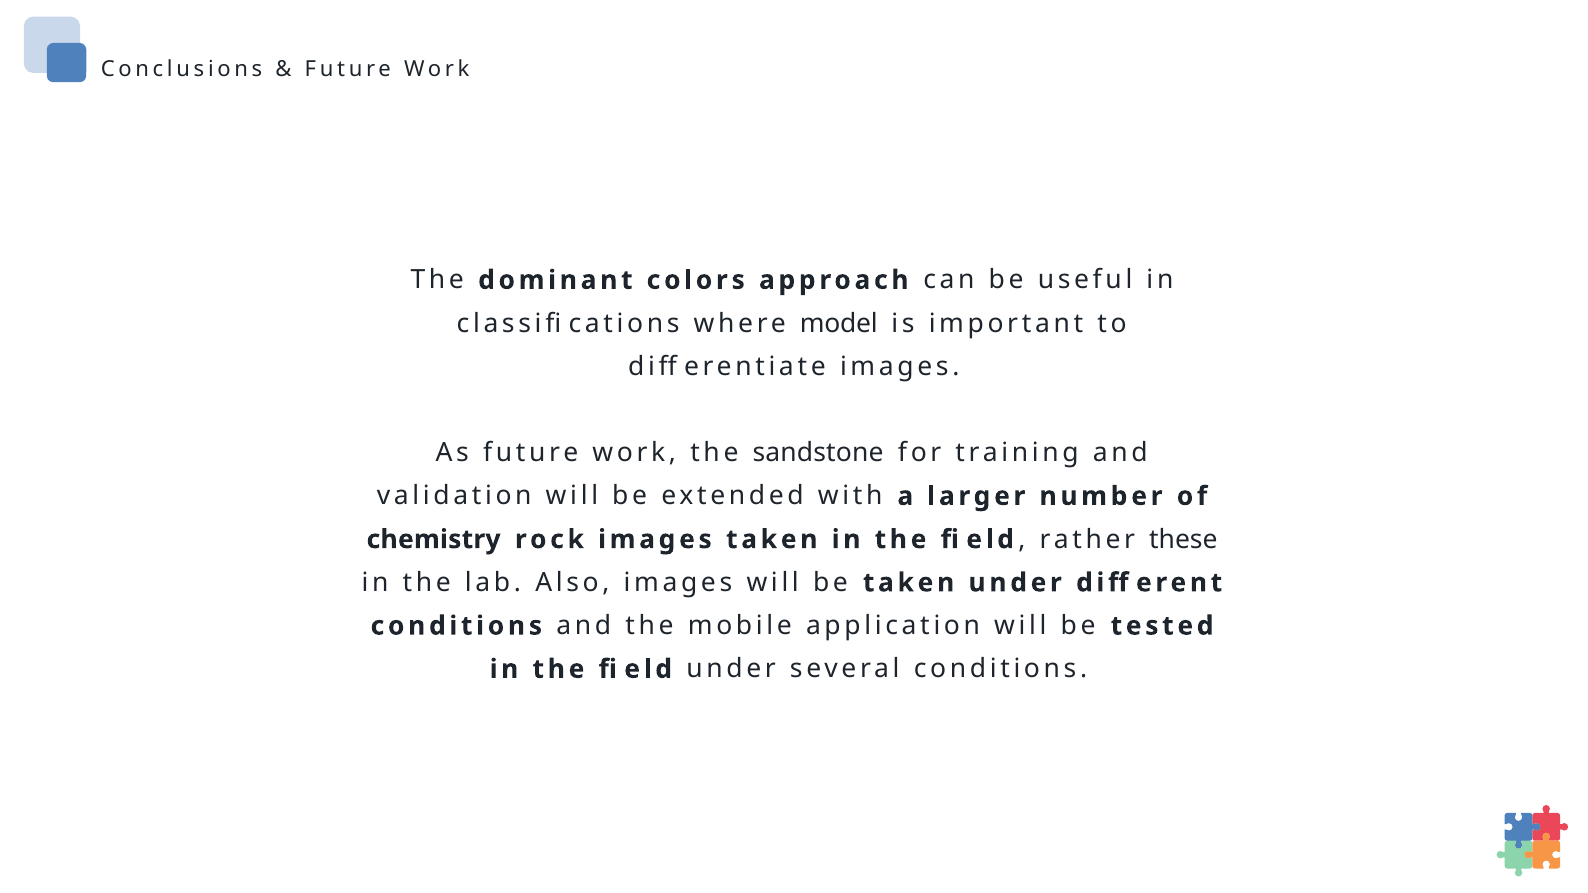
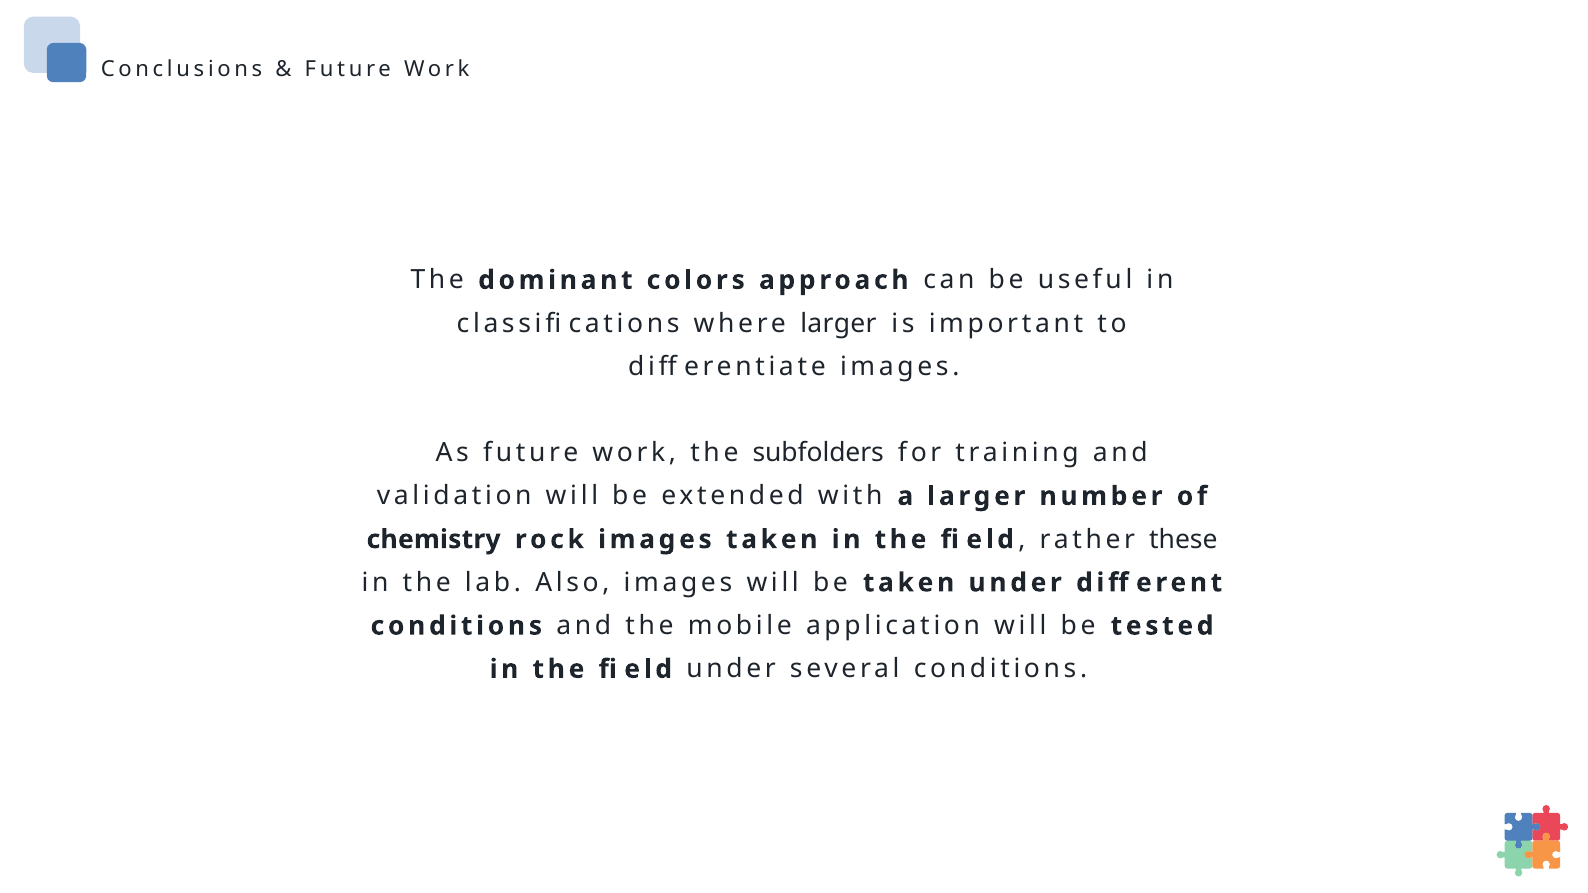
where model: model -> larger
sandstone: sandstone -> subfolders
